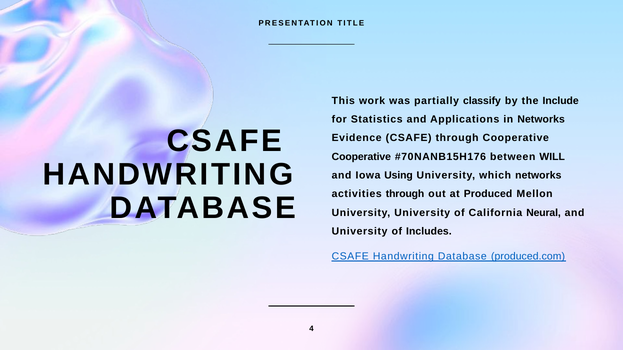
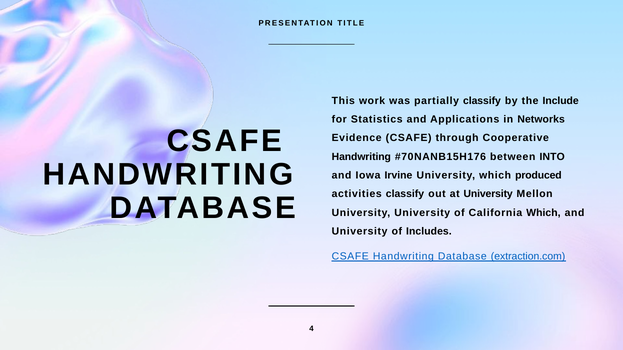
Cooperative at (361, 157): Cooperative -> Handwriting
WILL: WILL -> INTO
Using: Using -> Irvine
which networks: networks -> produced
activities through: through -> classify
at Produced: Produced -> University
California Neural: Neural -> Which
produced.com: produced.com -> extraction.com
